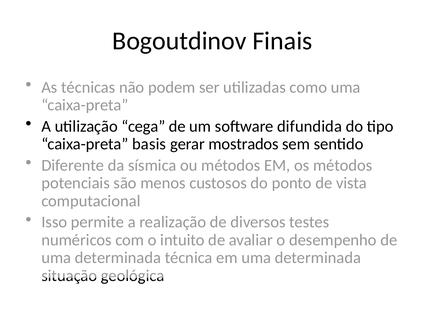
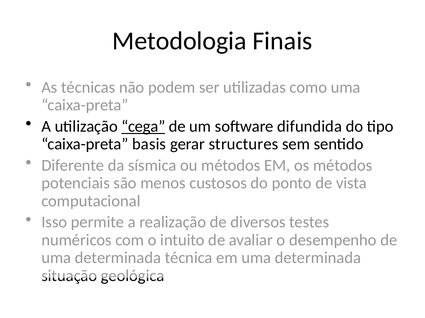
Bogoutdinov: Bogoutdinov -> Metodologia
cega underline: none -> present
mostrados: mostrados -> structures
